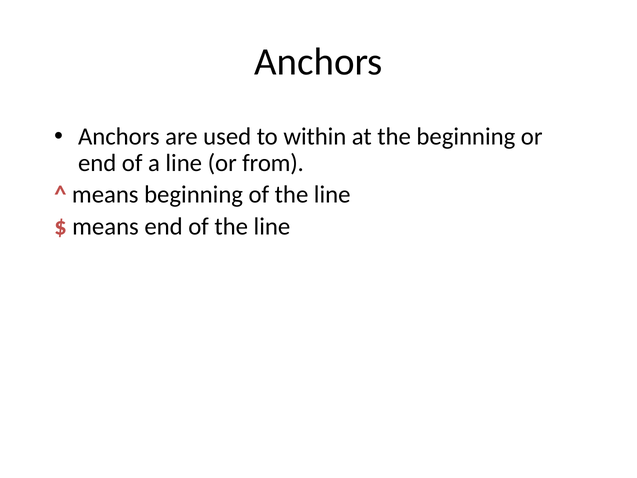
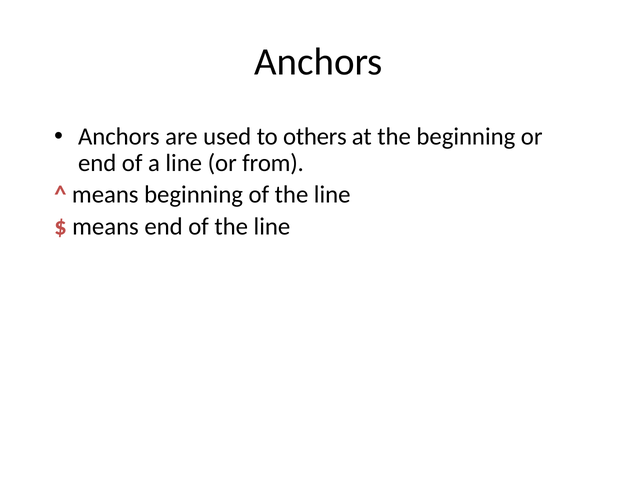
within: within -> others
